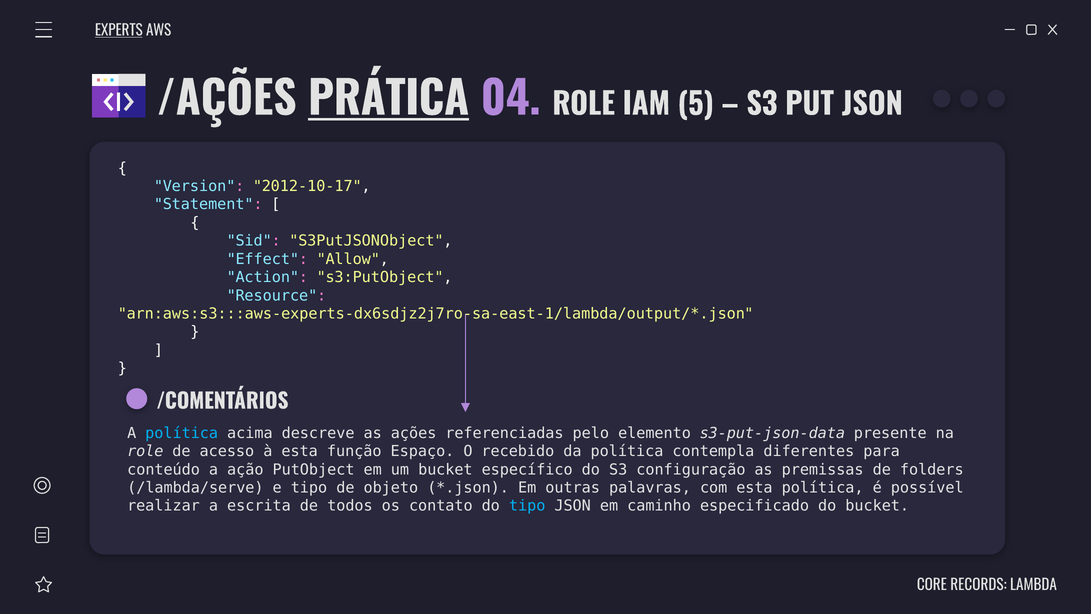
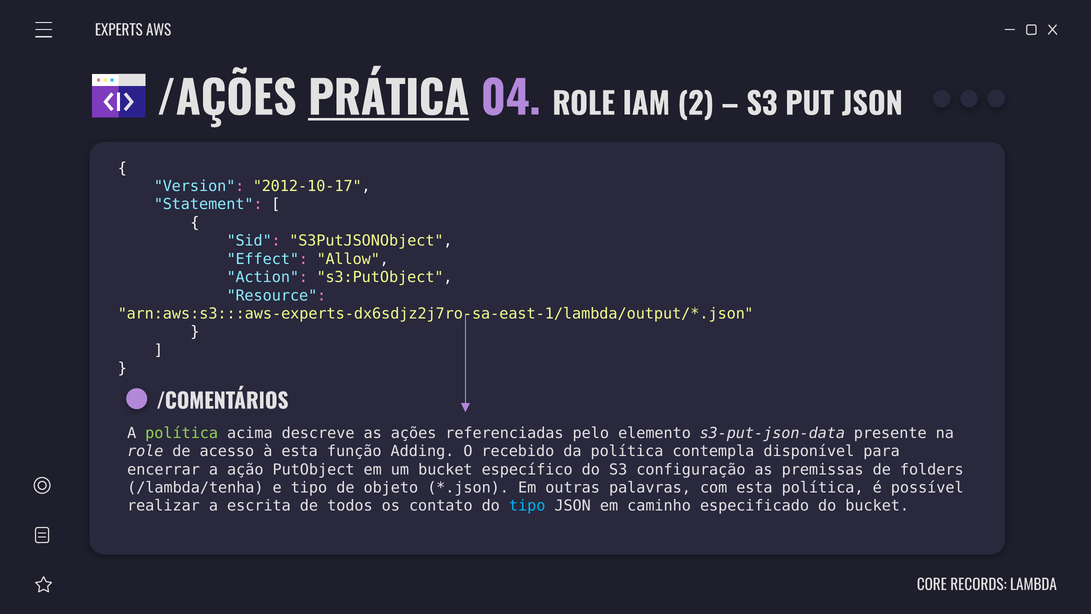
EXPERTS underline: present -> none
5: 5 -> 2
política at (182, 433) colour: light blue -> light green
Espaço: Espaço -> Adding
diferentes: diferentes -> disponível
conteúdo: conteúdo -> encerrar
/lambda/serve: /lambda/serve -> /lambda/tenha
